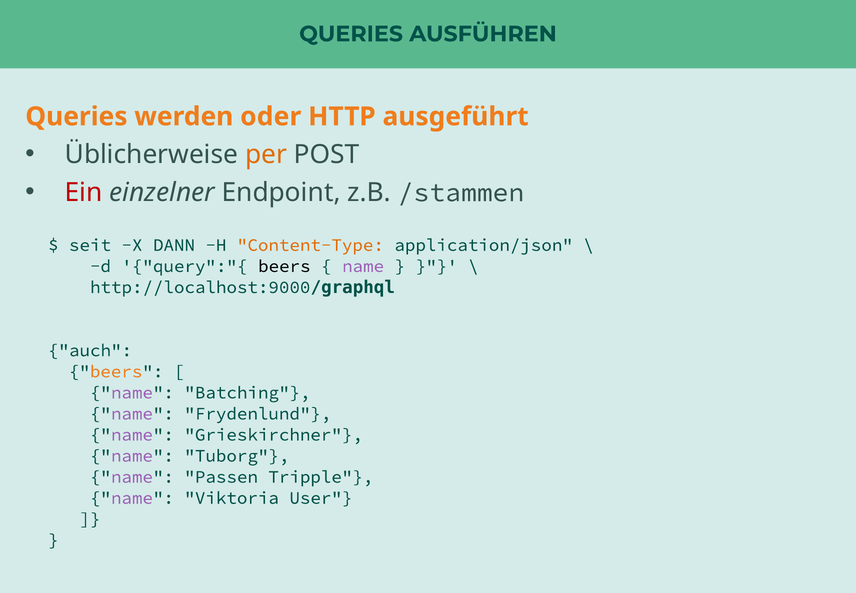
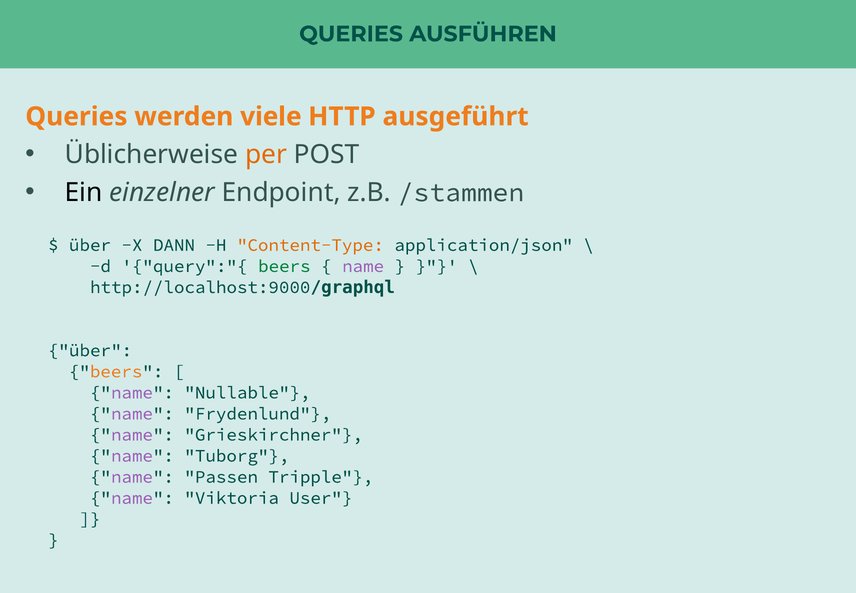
oder: oder -> viele
Ein colour: red -> black
seit at (90, 245): seit -> über
beers at (284, 266) colour: black -> green
auch at (90, 350): auch -> über
Batching: Batching -> Nullable
